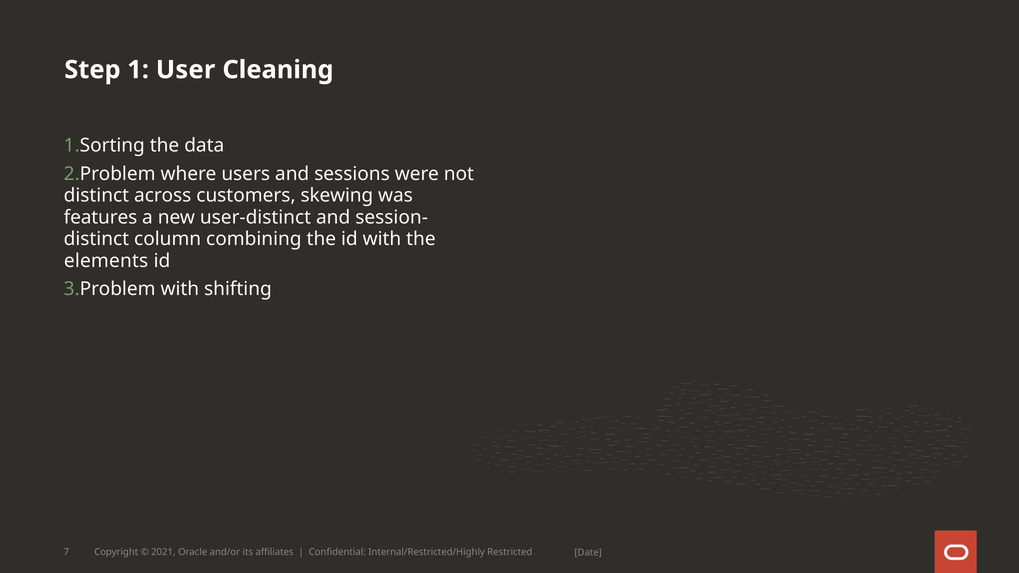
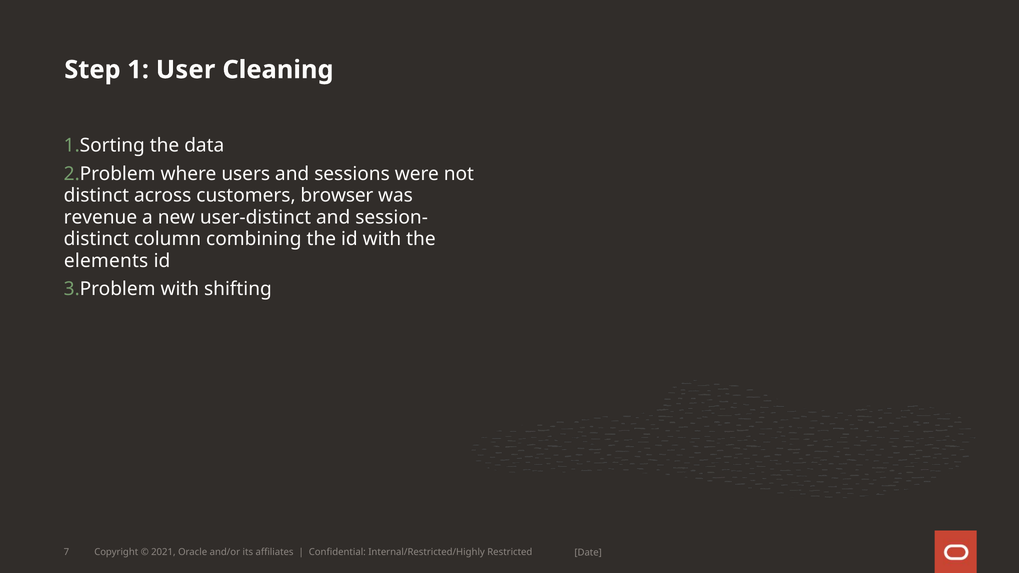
skewing: skewing -> browser
features: features -> revenue
